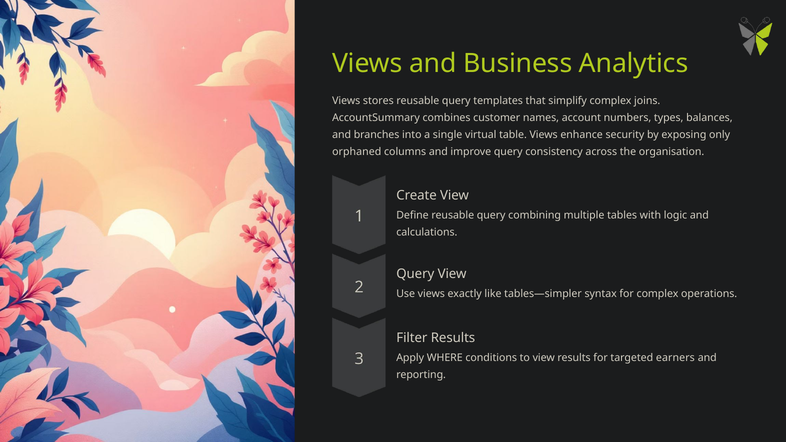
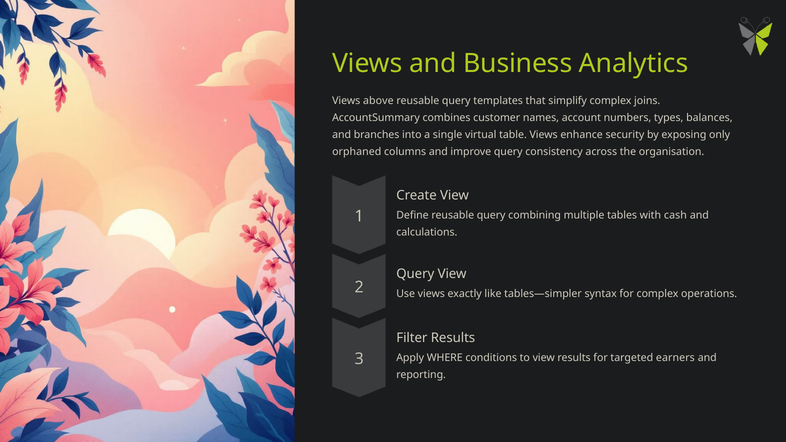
stores: stores -> above
logic: logic -> cash
